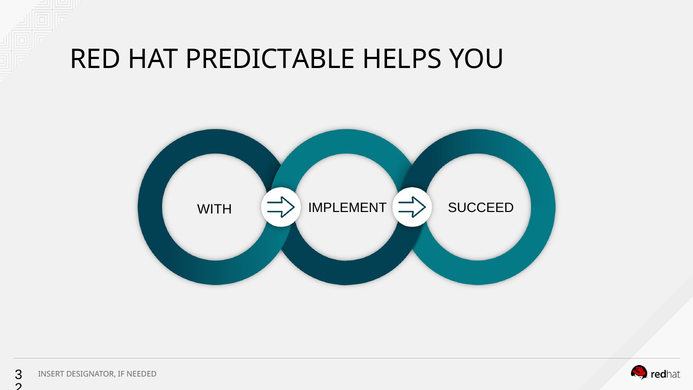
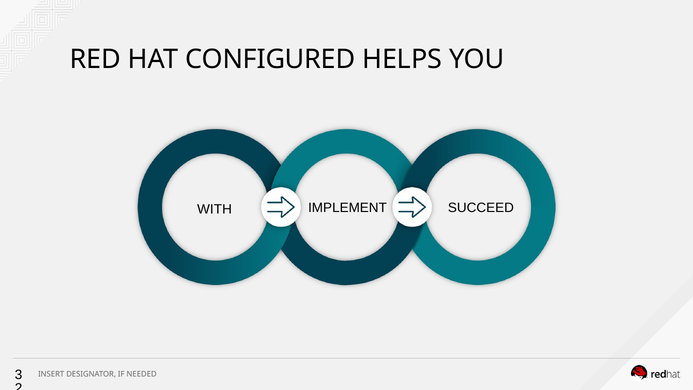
PREDICTABLE: PREDICTABLE -> CONFIGURED
